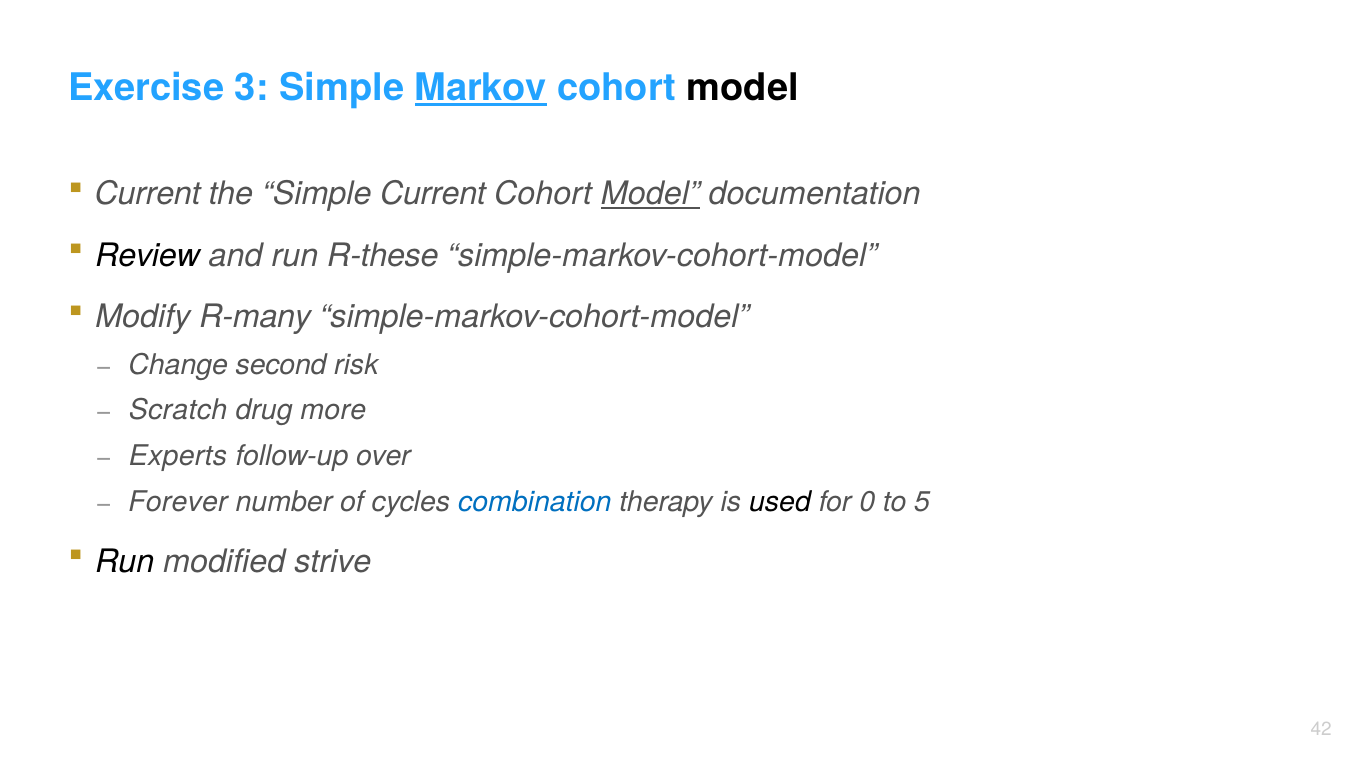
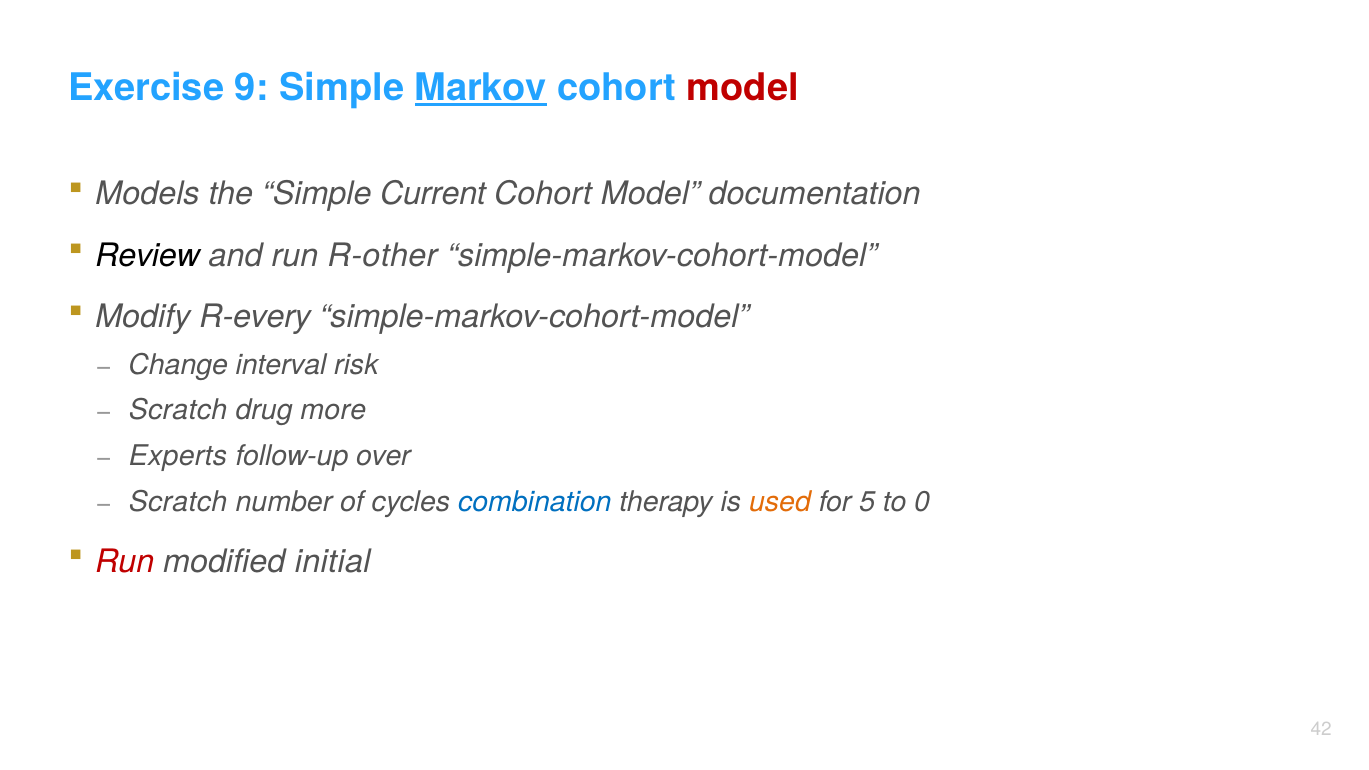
3: 3 -> 9
model at (743, 88) colour: black -> red
Current at (148, 194): Current -> Models
Model at (650, 194) underline: present -> none
R-these: R-these -> R-other
R-many: R-many -> R-every
second: second -> interval
Forever at (178, 502): Forever -> Scratch
used colour: black -> orange
0: 0 -> 5
5: 5 -> 0
Run at (125, 561) colour: black -> red
strive: strive -> initial
